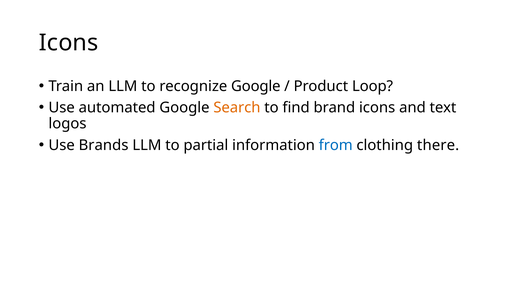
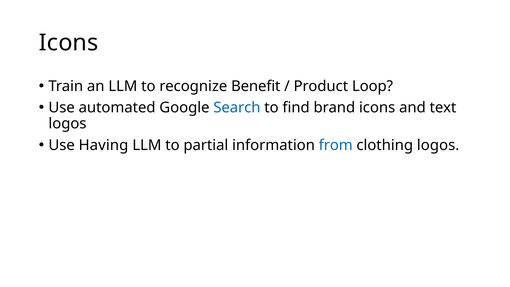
recognize Google: Google -> Benefit
Search colour: orange -> blue
Brands: Brands -> Having
clothing there: there -> logos
